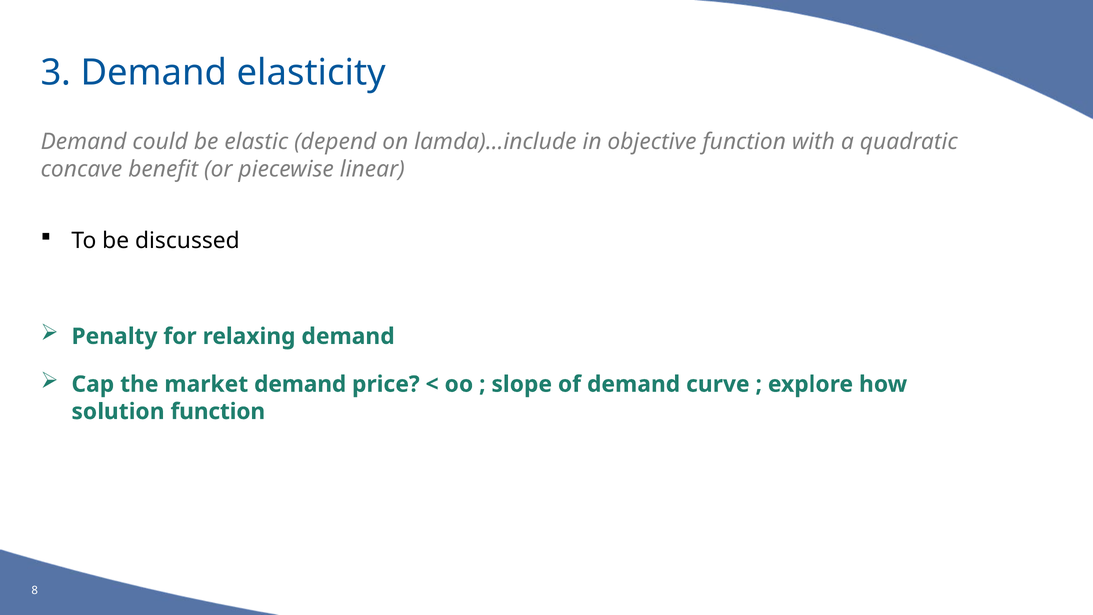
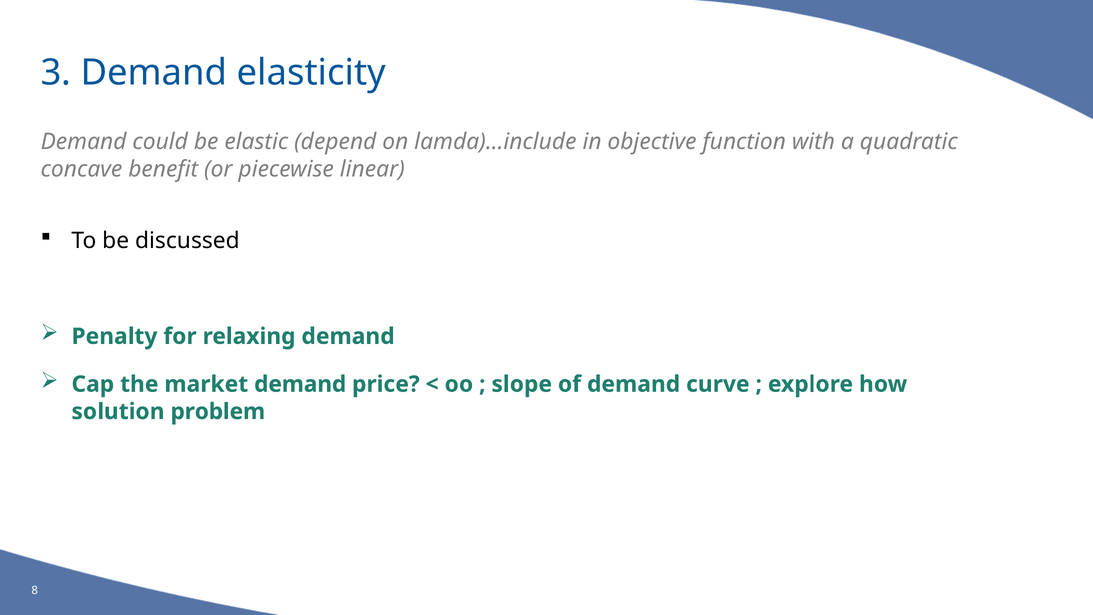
solution function: function -> problem
